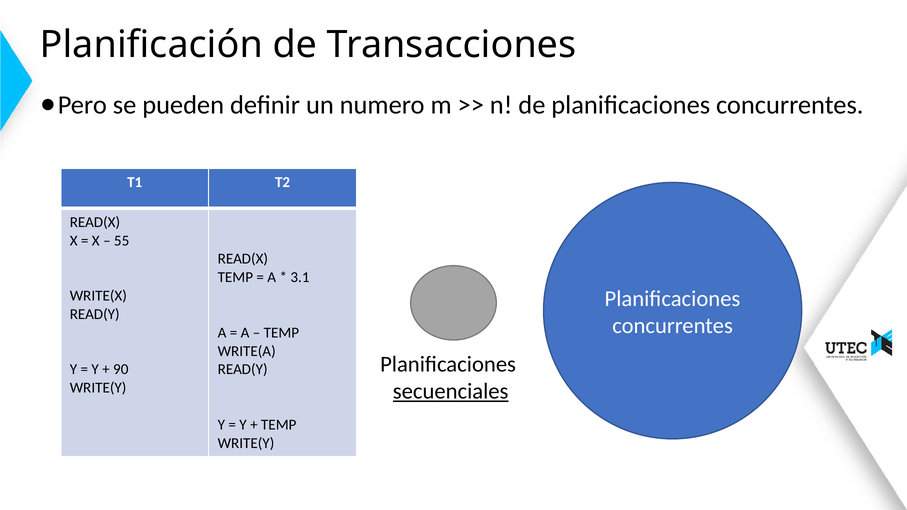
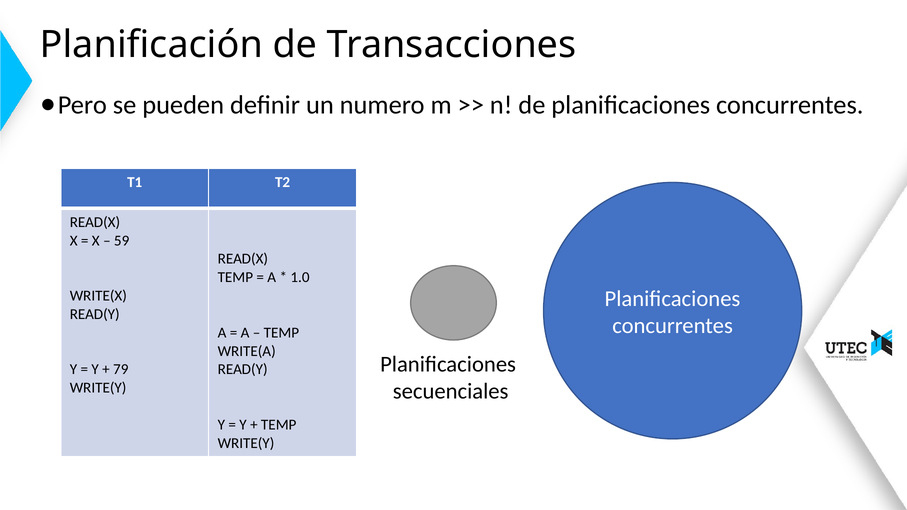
55: 55 -> 59
3.1: 3.1 -> 1.0
90: 90 -> 79
secuenciales underline: present -> none
